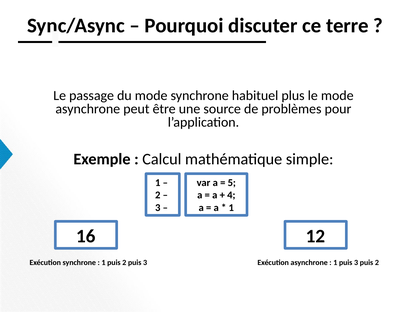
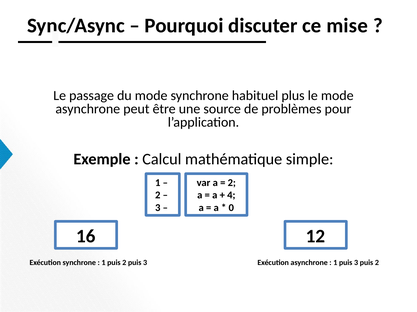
terre: terre -> mise
5 at (232, 183): 5 -> 2
1 at (231, 208): 1 -> 0
